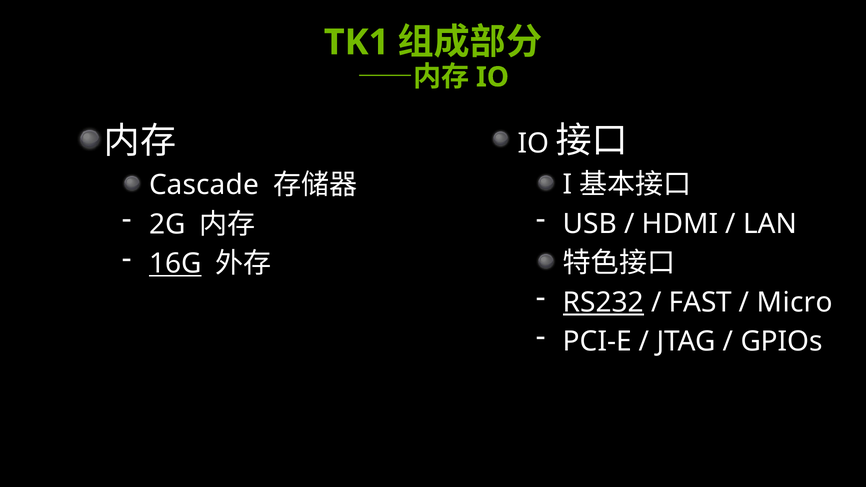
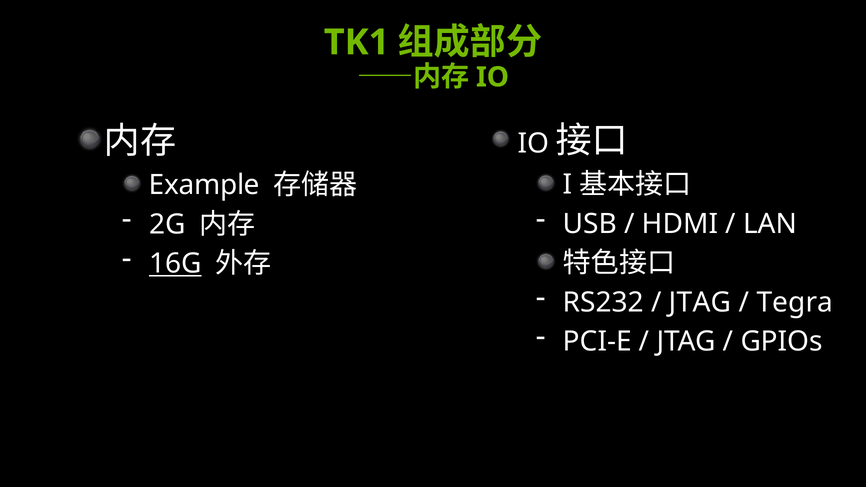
Cascade: Cascade -> Example
RS232 underline: present -> none
FAST at (700, 303): FAST -> JTAG
Micro: Micro -> Tegra
